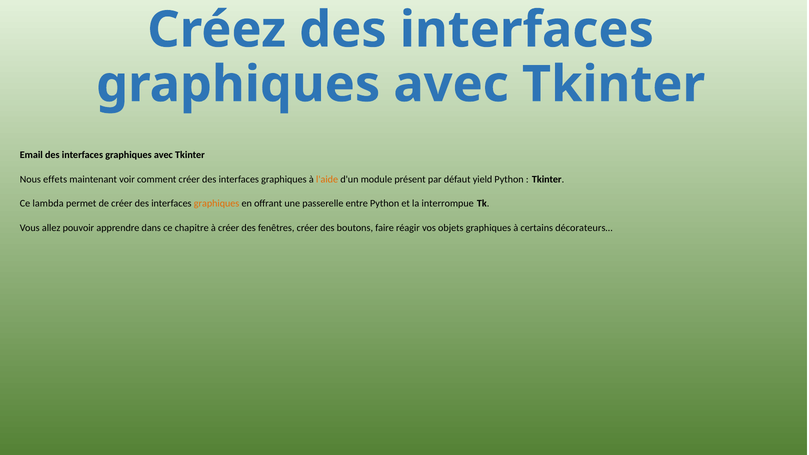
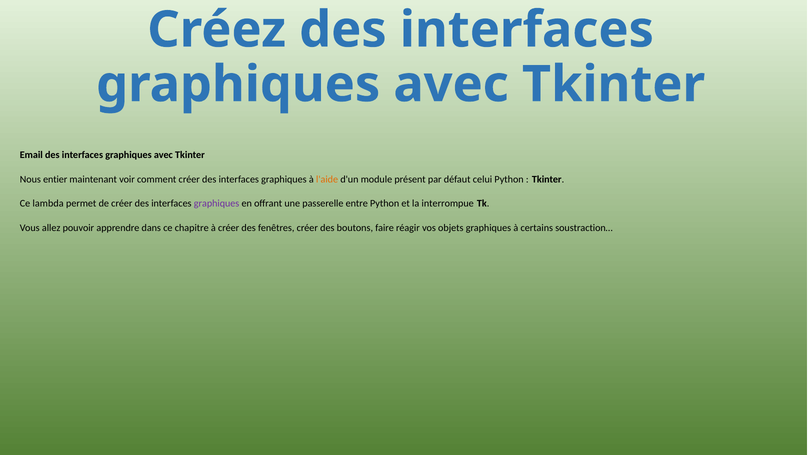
effets: effets -> entier
yield: yield -> celui
graphiques at (217, 204) colour: orange -> purple
décorateurs…: décorateurs… -> soustraction…
